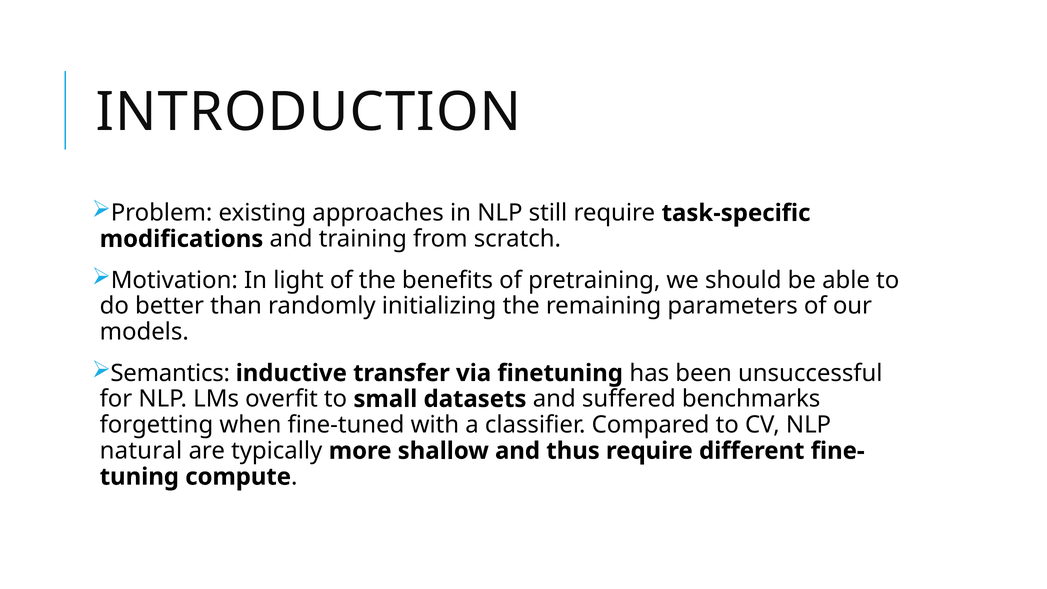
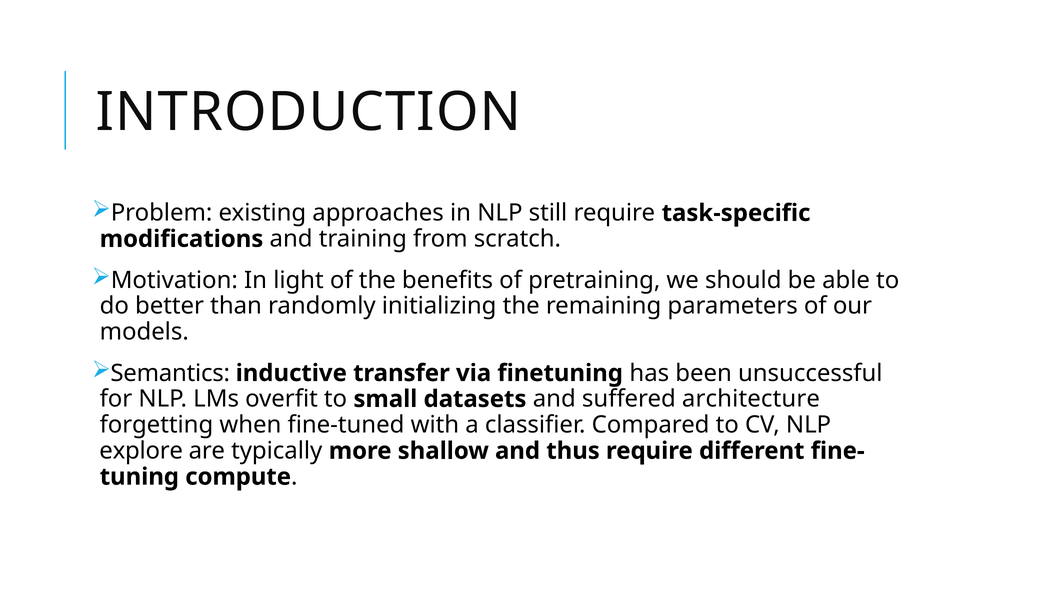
benchmarks: benchmarks -> architecture
natural: natural -> explore
